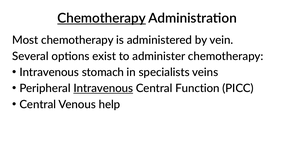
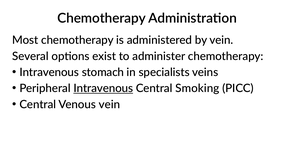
Chemotherapy at (102, 18) underline: present -> none
Function: Function -> Smoking
Venous help: help -> vein
